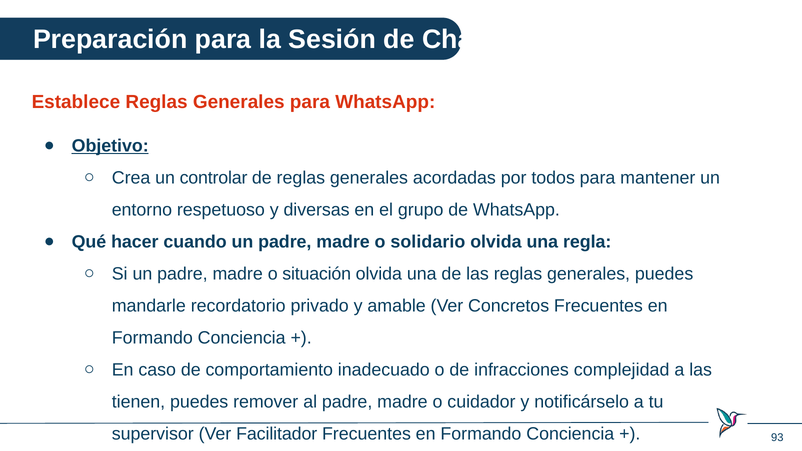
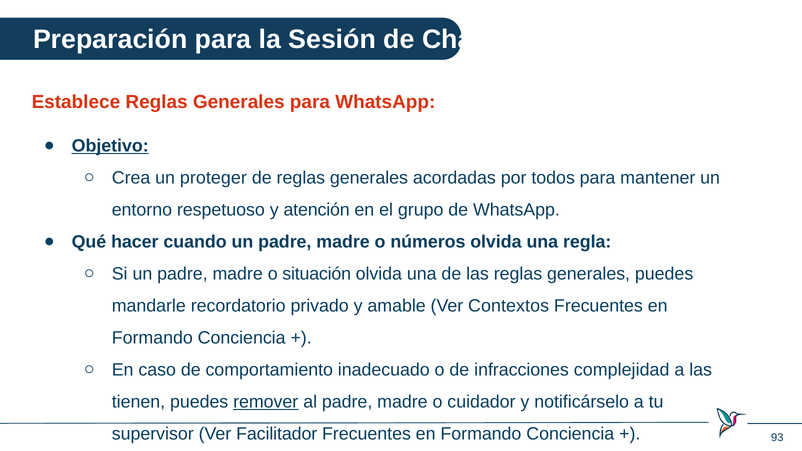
controlar: controlar -> proteger
diversas: diversas -> atención
solidario: solidario -> números
Concretos: Concretos -> Contextos
remover underline: none -> present
